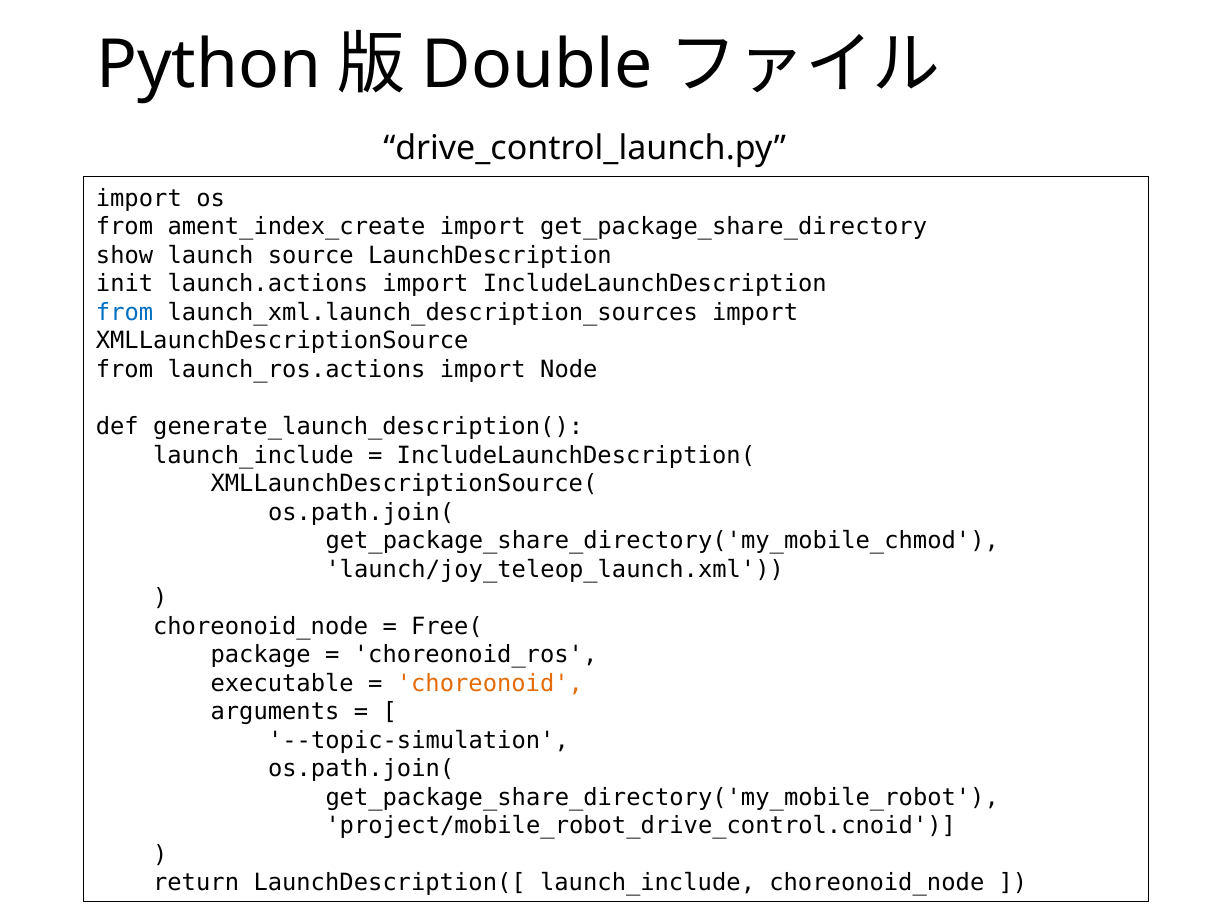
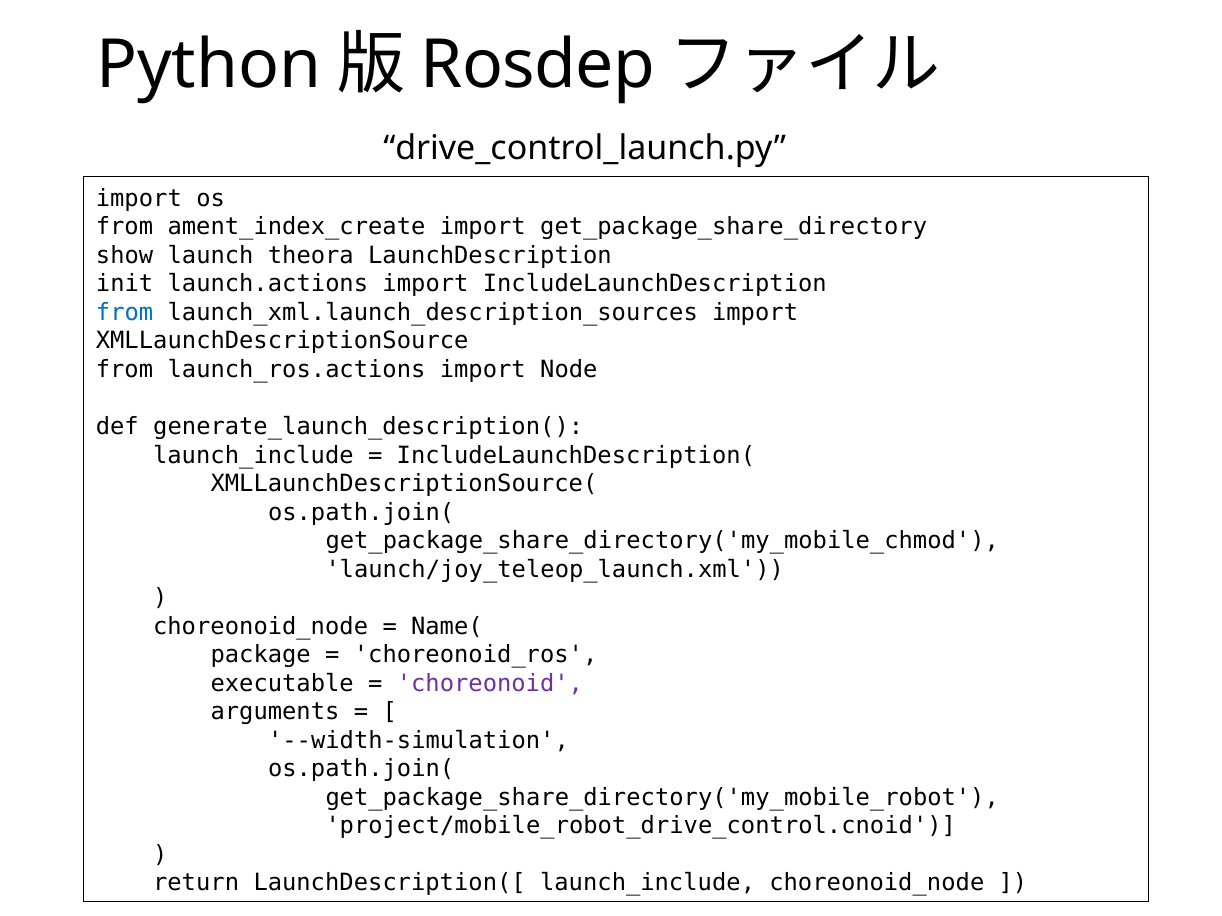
Double: Double -> Rosdep
source: source -> theora
Free(: Free( -> Name(
choreonoid colour: orange -> purple
--topic-simulation: --topic-simulation -> --width-simulation
